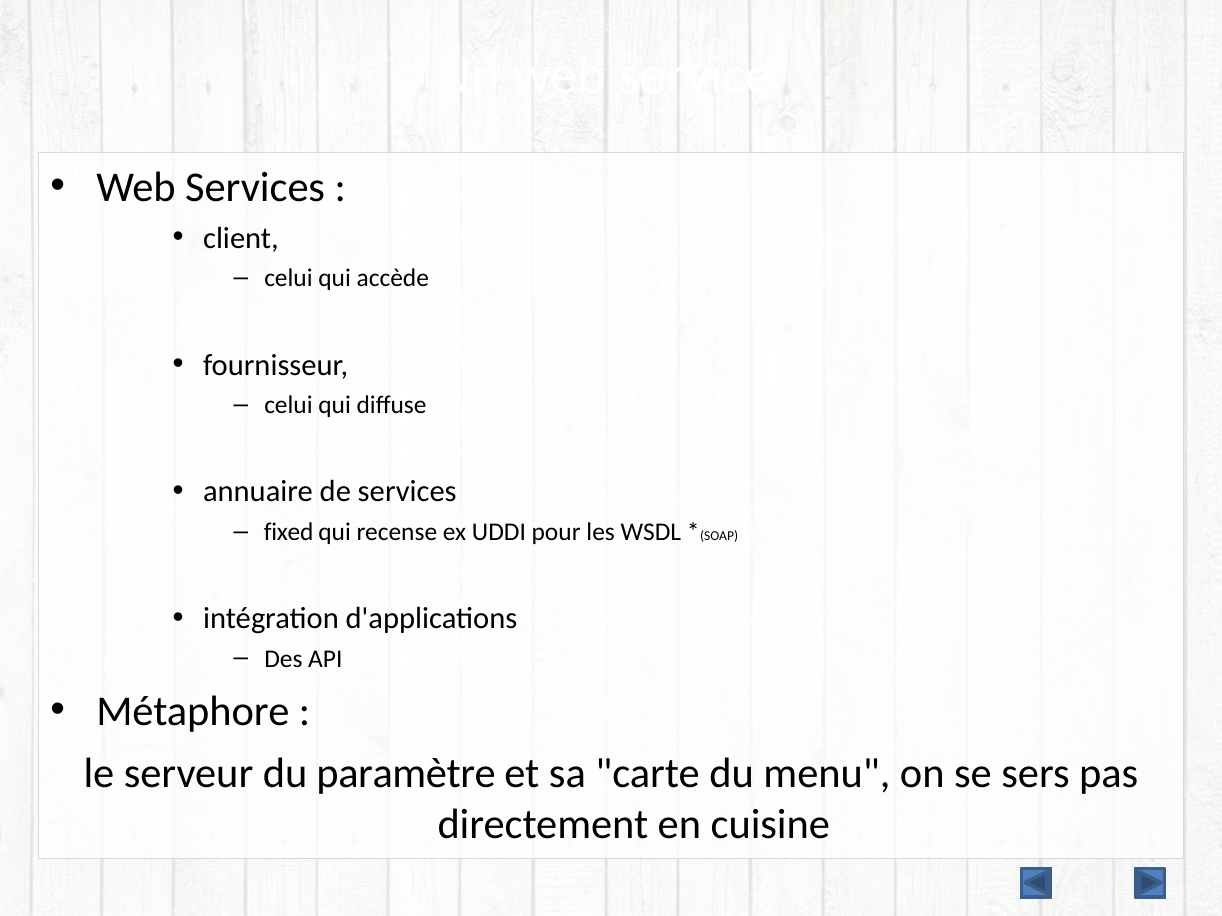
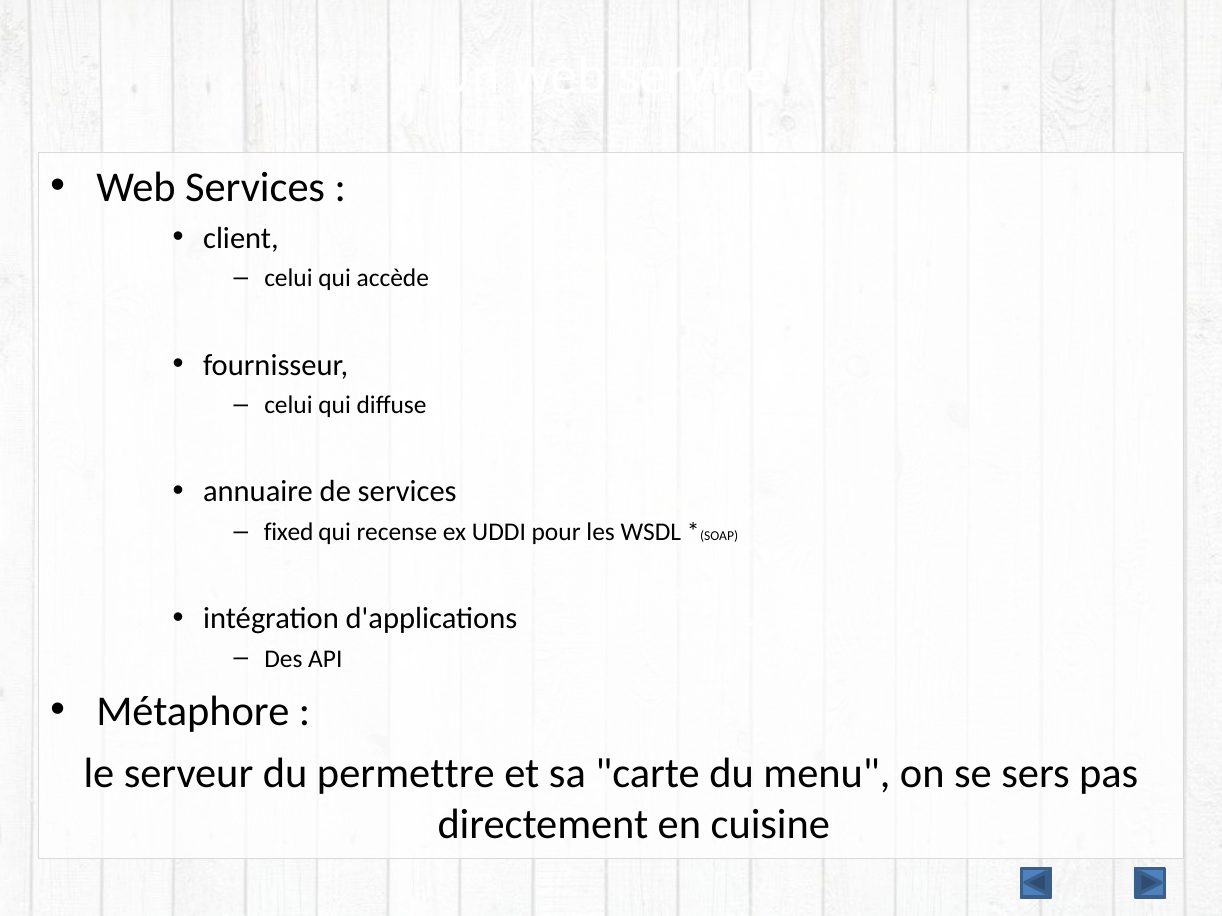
paramètre: paramètre -> permettre
